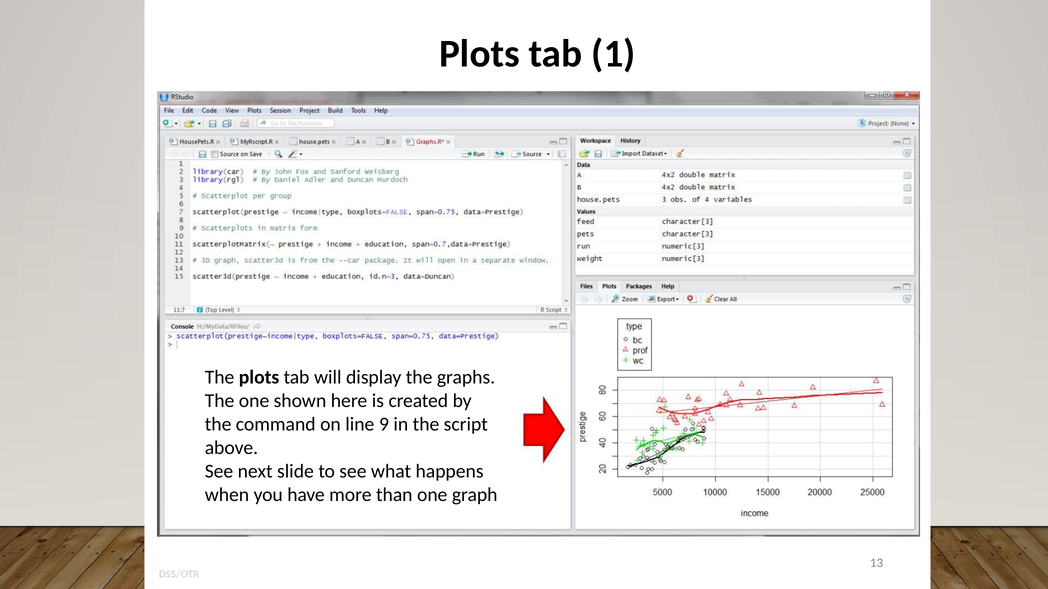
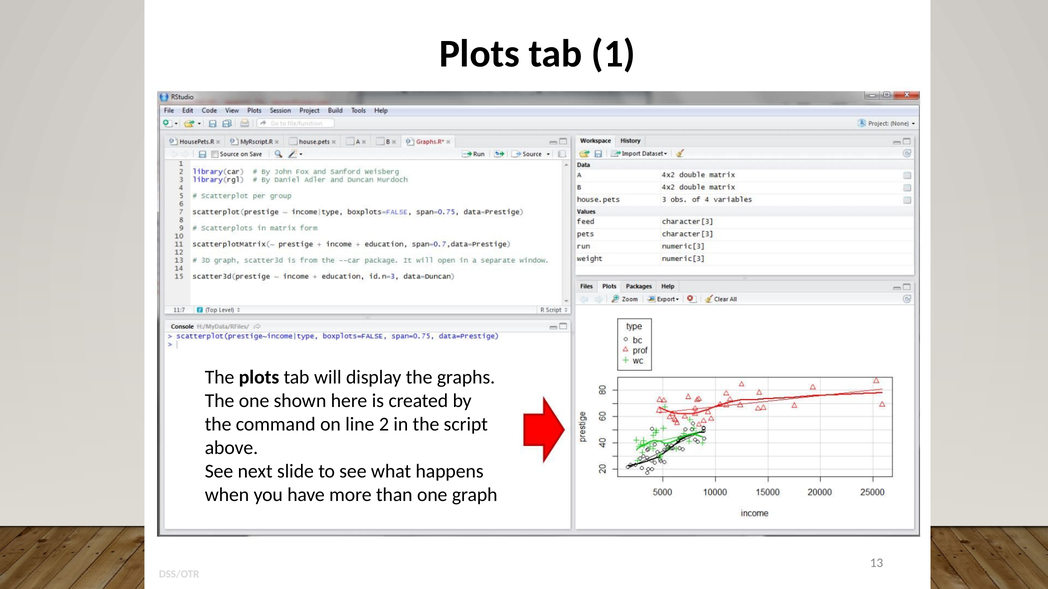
9: 9 -> 2
